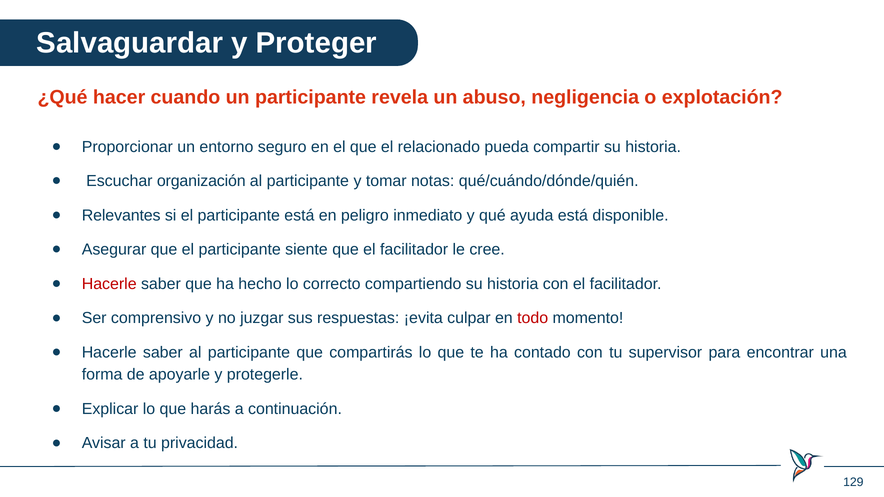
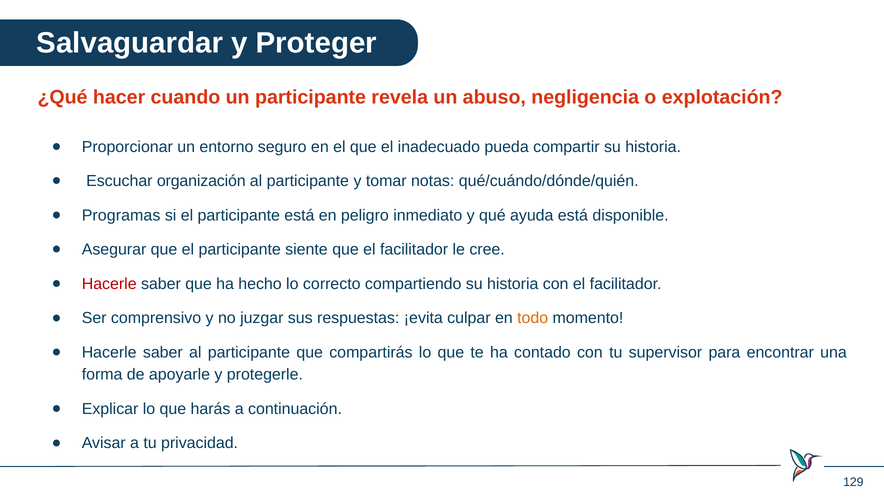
relacionado: relacionado -> inadecuado
Relevantes: Relevantes -> Programas
todo colour: red -> orange
